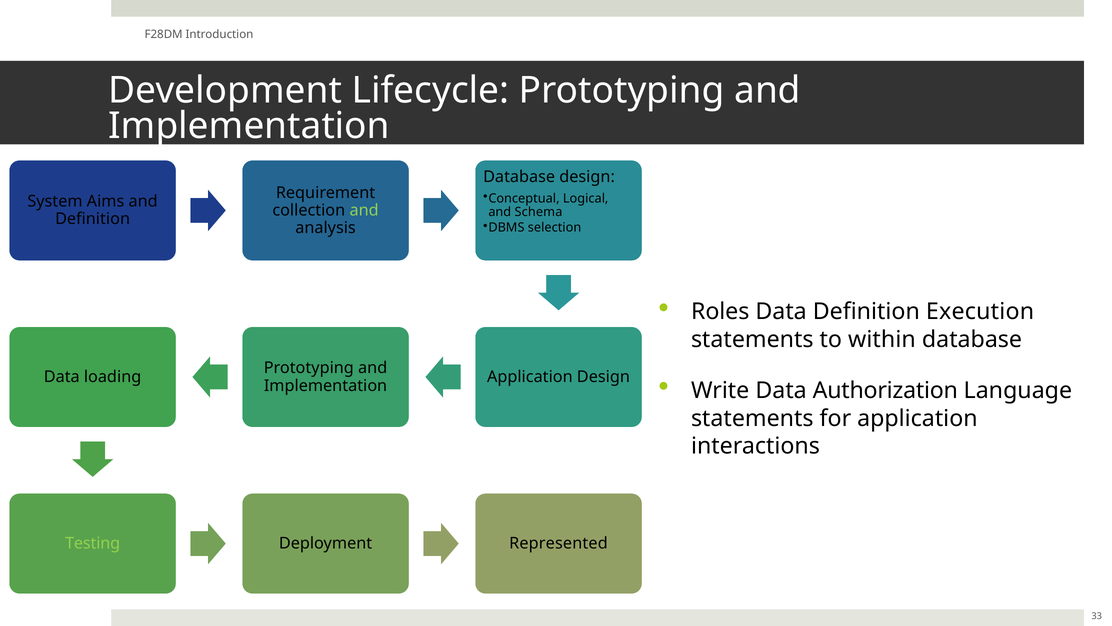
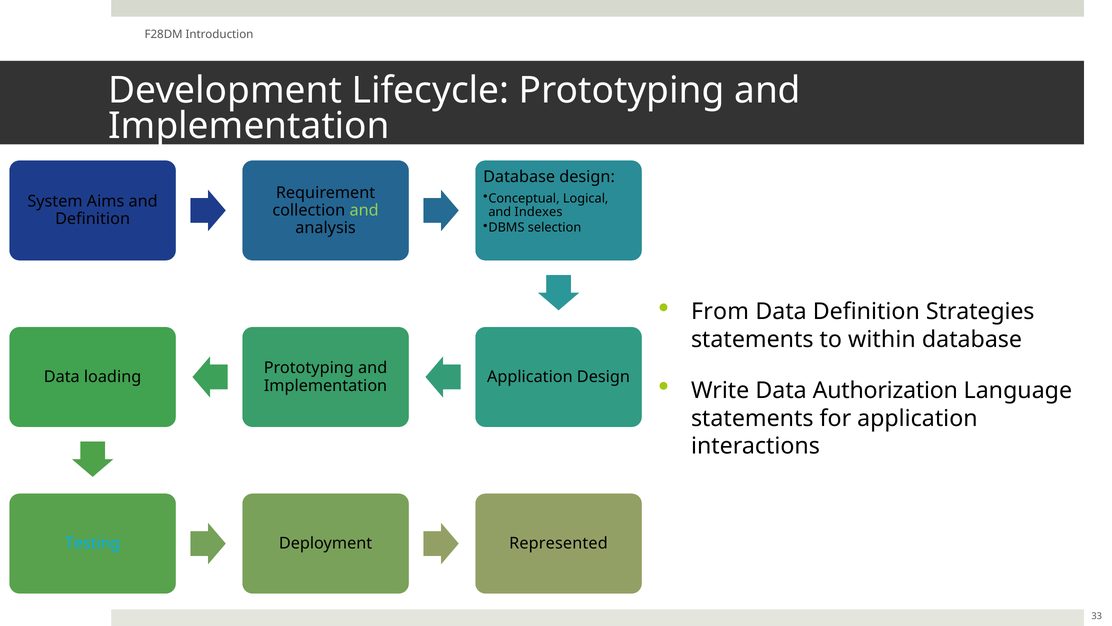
Schema: Schema -> Indexes
Roles: Roles -> From
Execution: Execution -> Strategies
Testing colour: light green -> light blue
